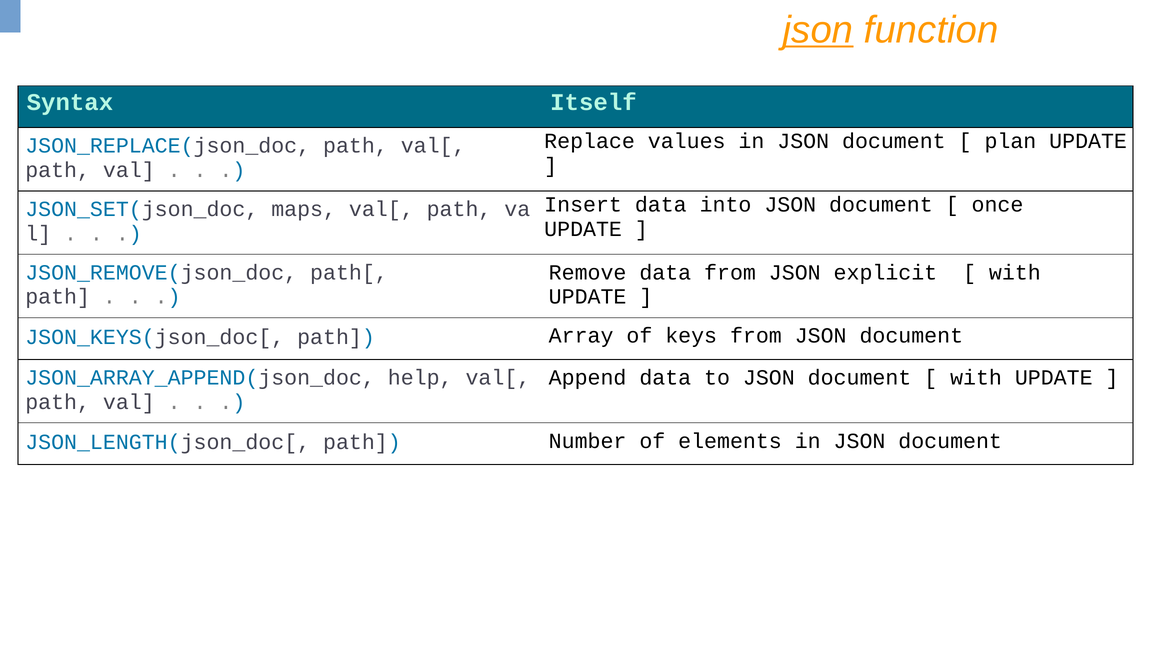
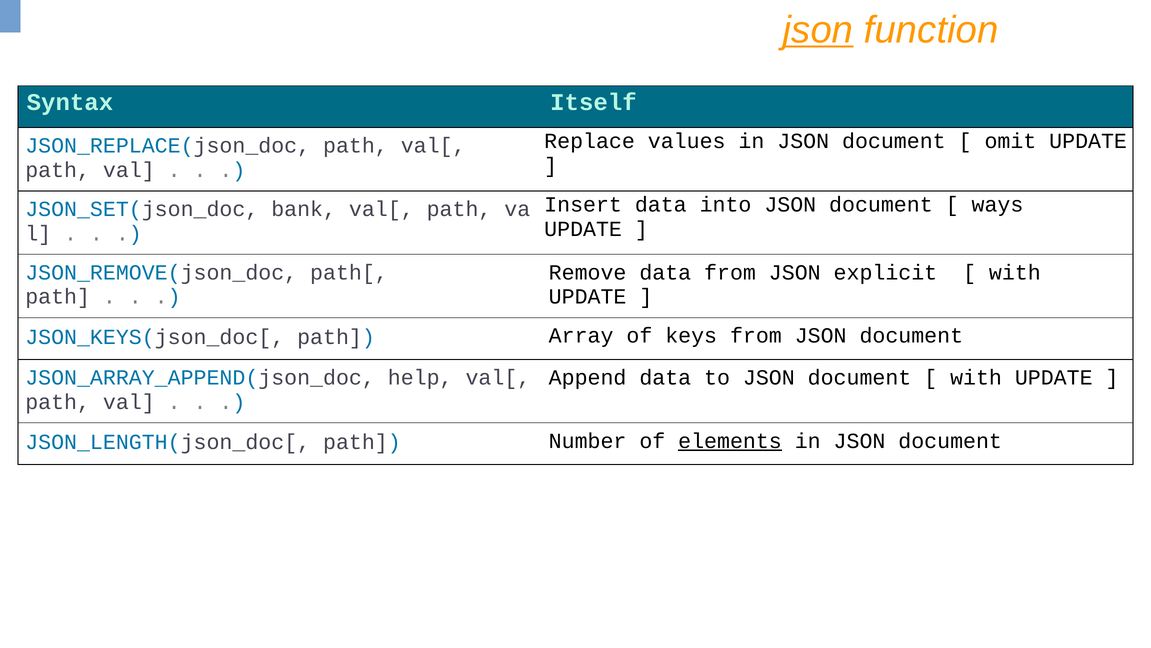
plan: plan -> omit
once: once -> ways
maps: maps -> bank
elements underline: none -> present
